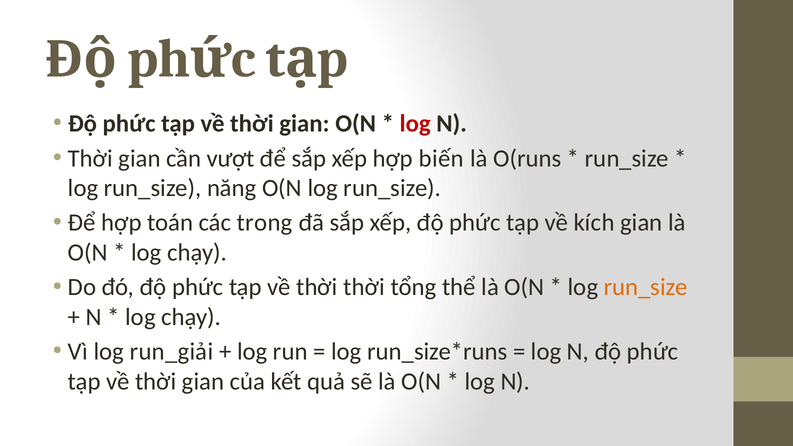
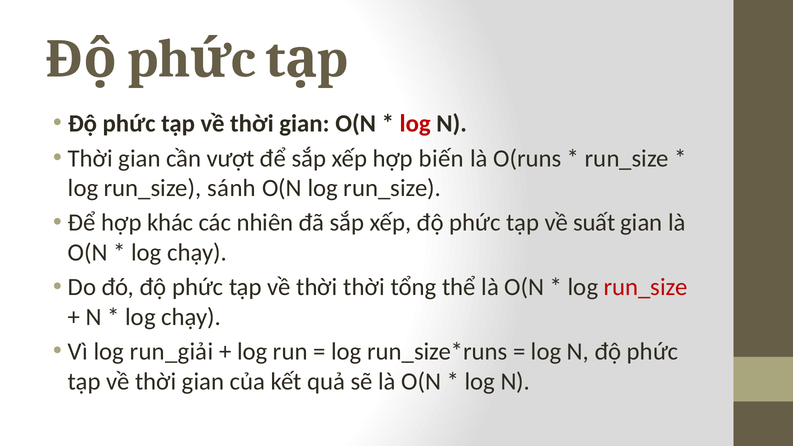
năng: năng -> sánh
toán: toán -> khác
trong: trong -> nhiên
kích: kích -> suất
run_size at (646, 287) colour: orange -> red
